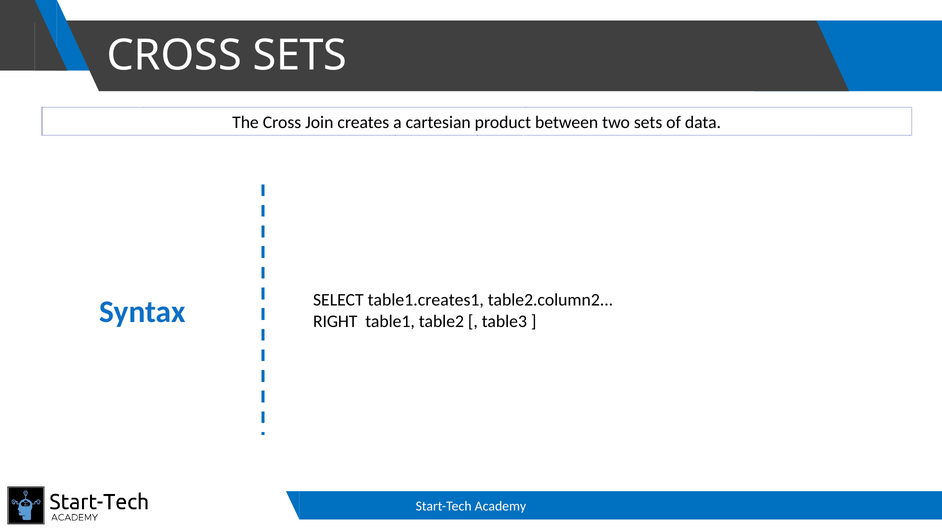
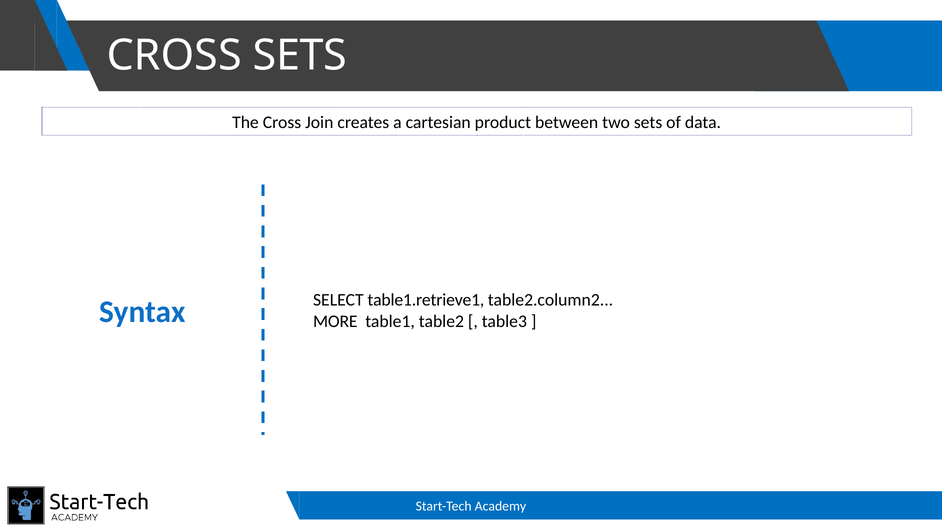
table1.creates1: table1.creates1 -> table1.retrieve1
RIGHT: RIGHT -> MORE
